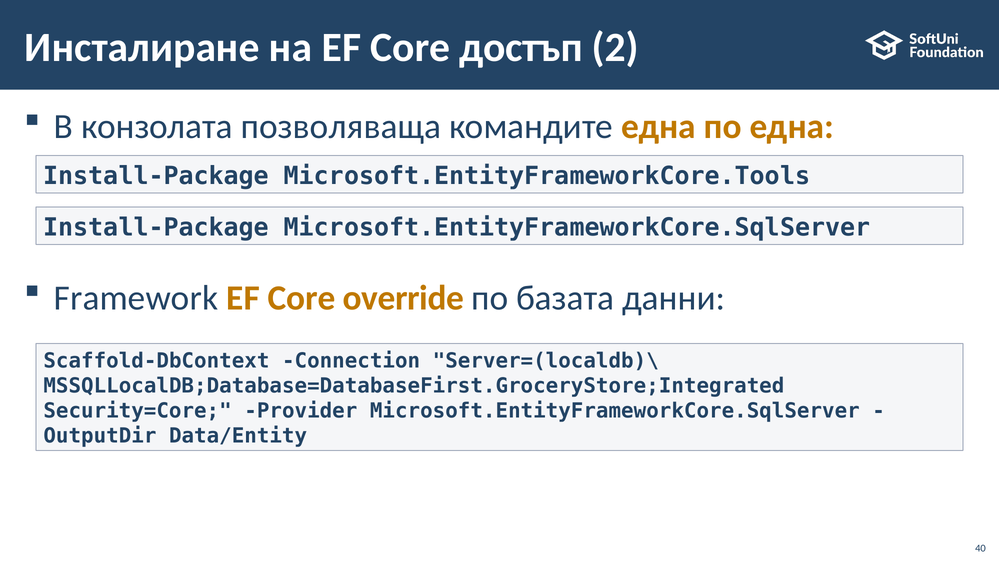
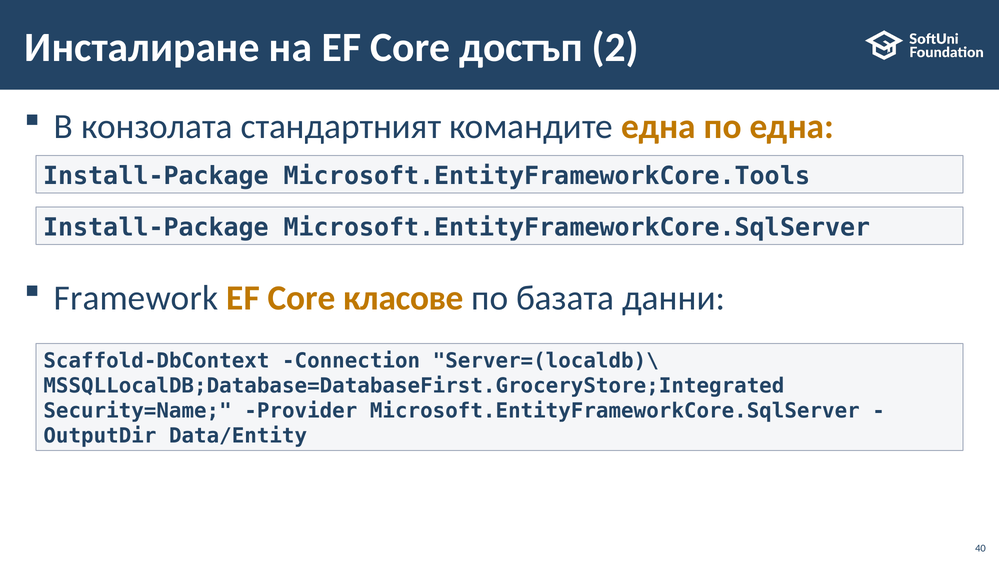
позволяваща: позволяваща -> стандартният
override: override -> класове
Security=Core: Security=Core -> Security=Name
